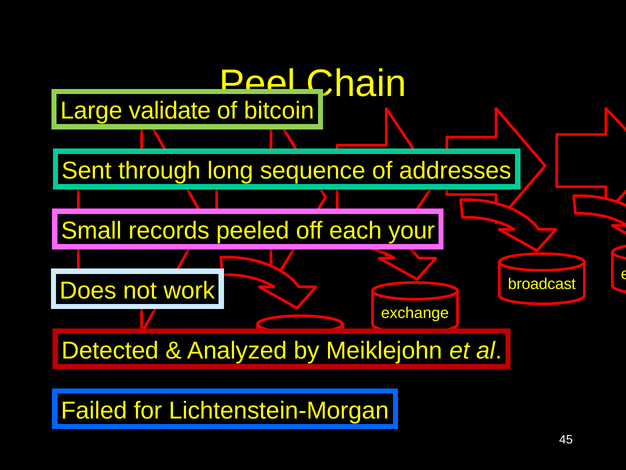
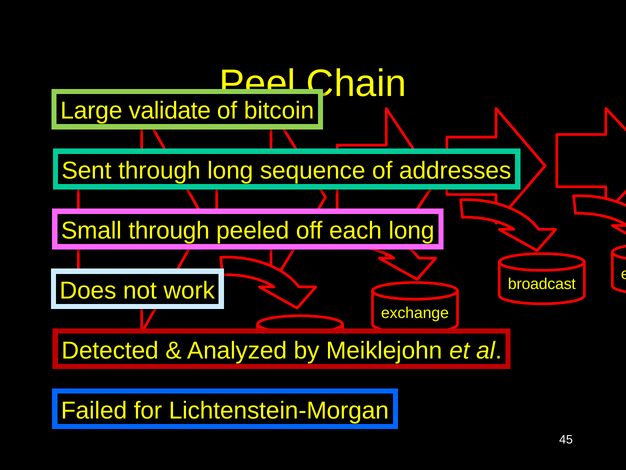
Small records: records -> through
each your: your -> long
